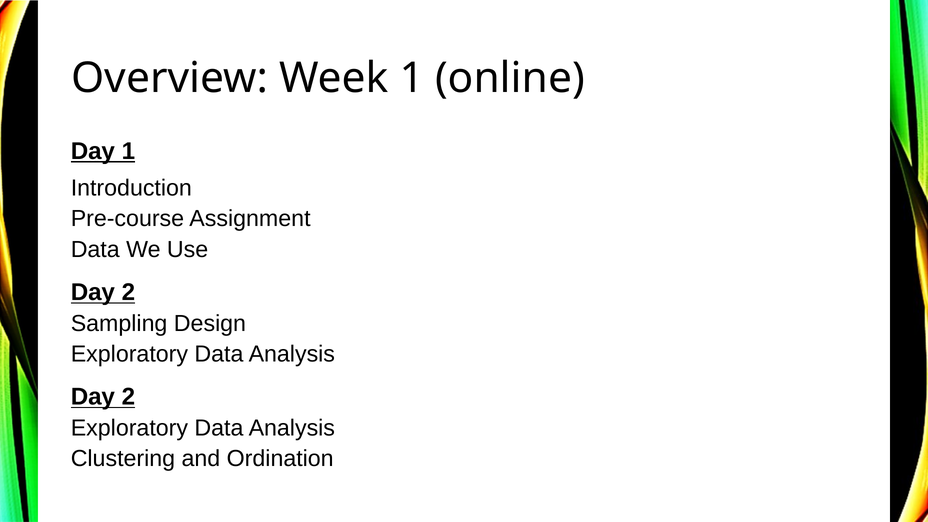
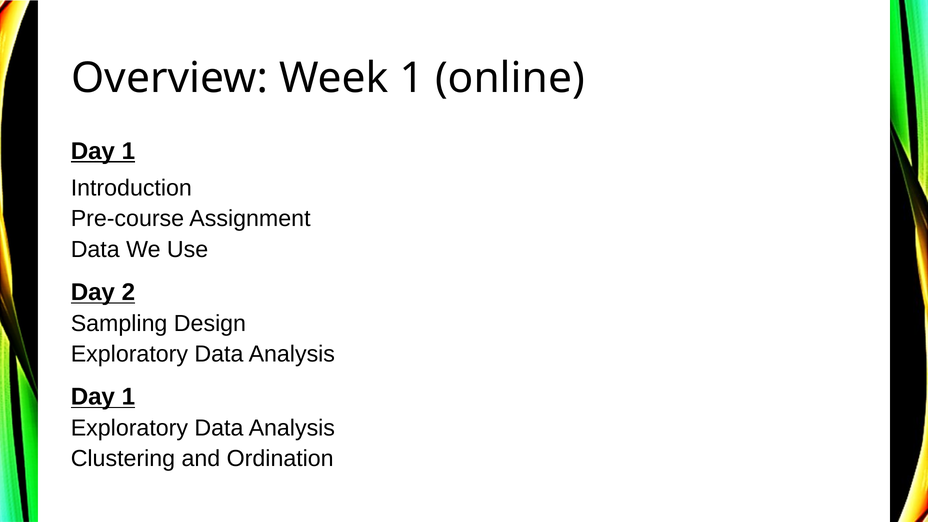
2 at (128, 397): 2 -> 1
